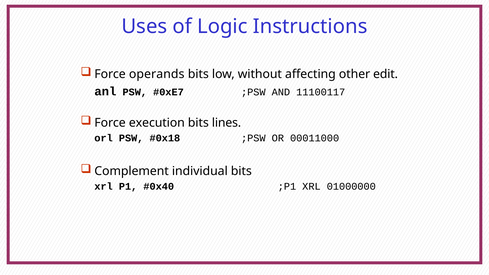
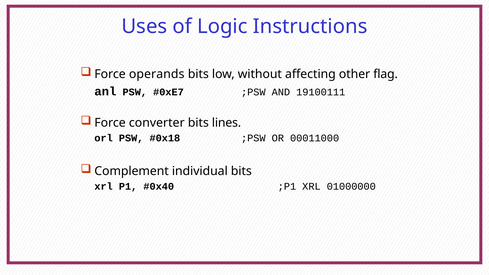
edit: edit -> flag
11100117: 11100117 -> 19100111
execution: execution -> converter
